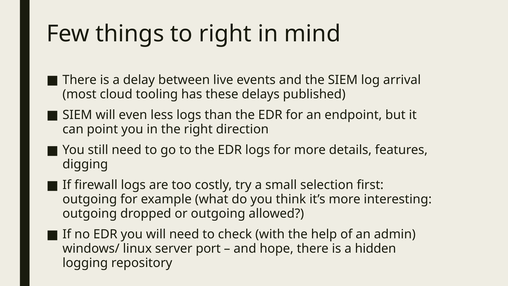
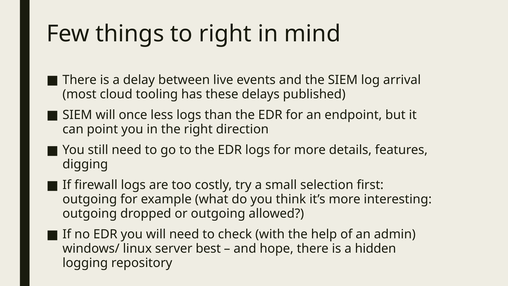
even: even -> once
port: port -> best
